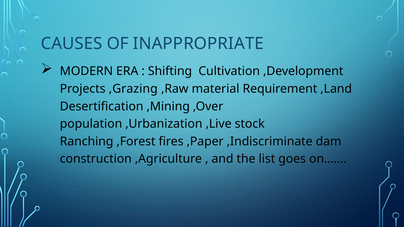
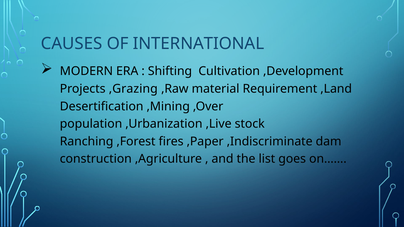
INAPPROPRIATE: INAPPROPRIATE -> INTERNATIONAL
